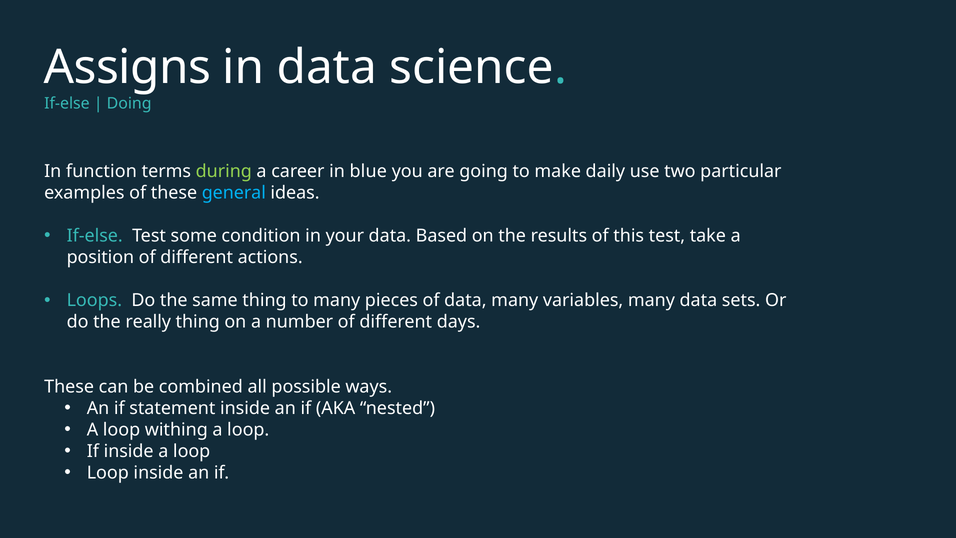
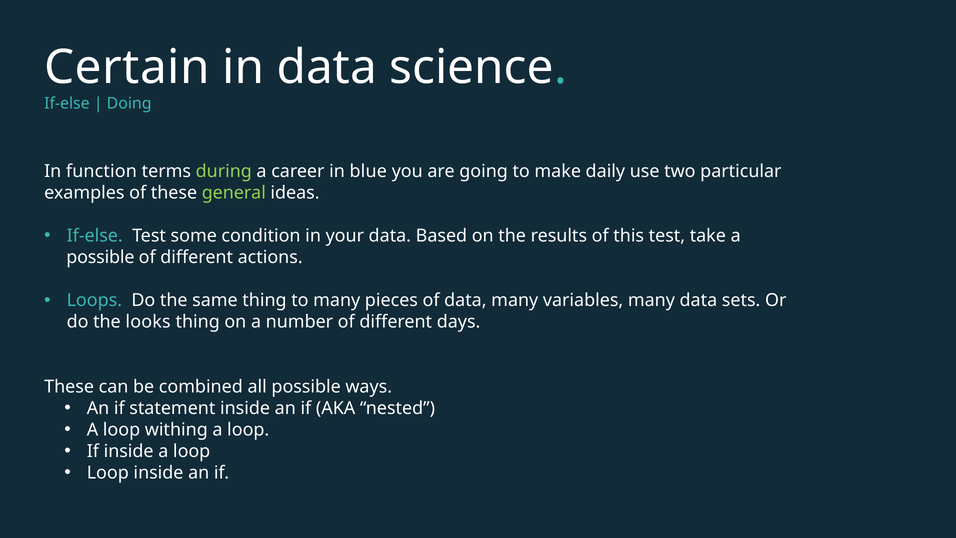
Assigns: Assigns -> Certain
general colour: light blue -> light green
position at (100, 257): position -> possible
really: really -> looks
